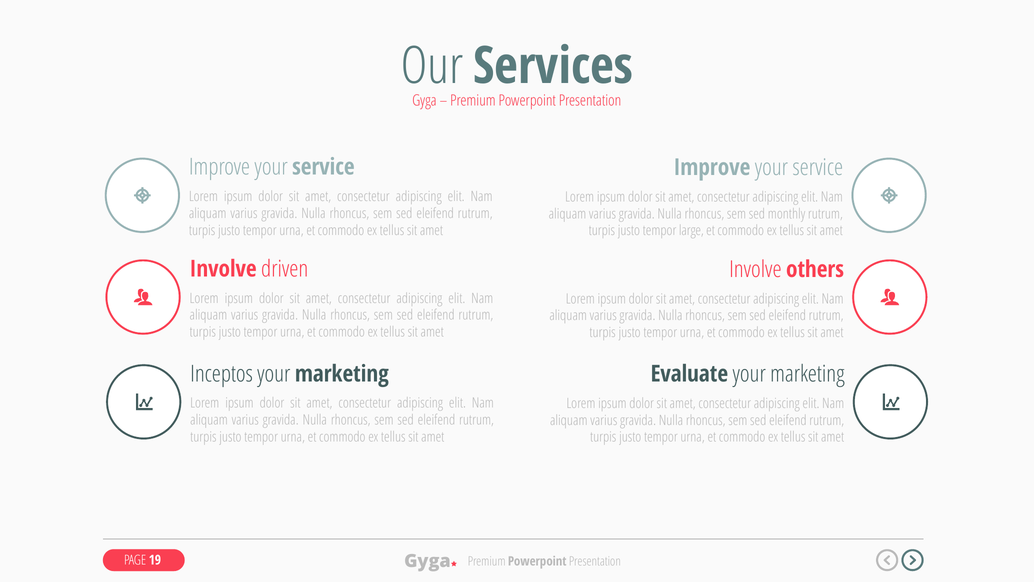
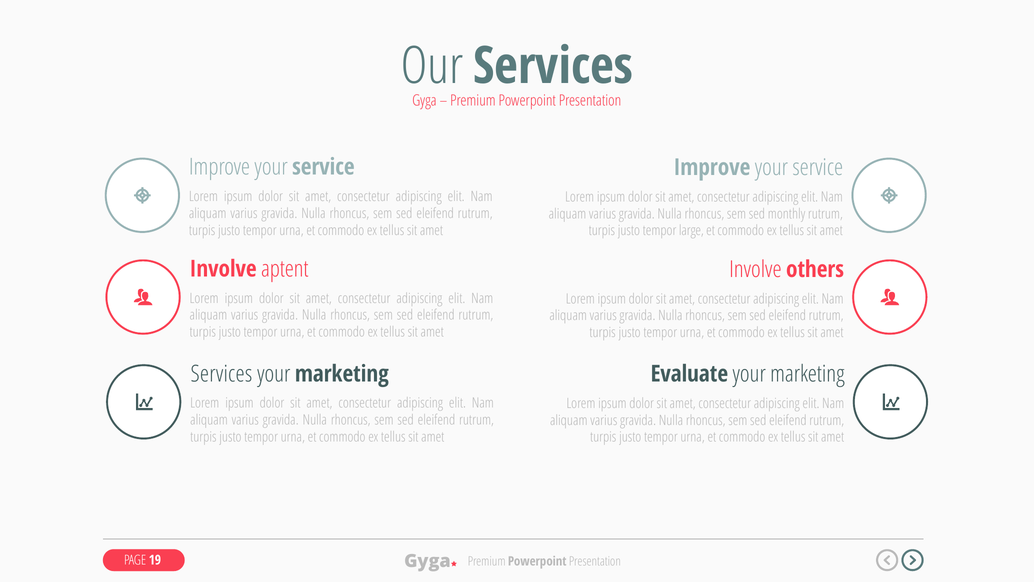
driven: driven -> aptent
Inceptos at (222, 374): Inceptos -> Services
